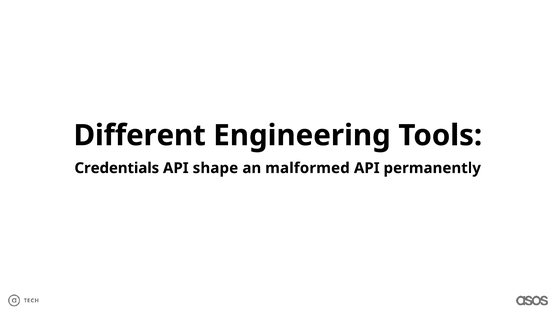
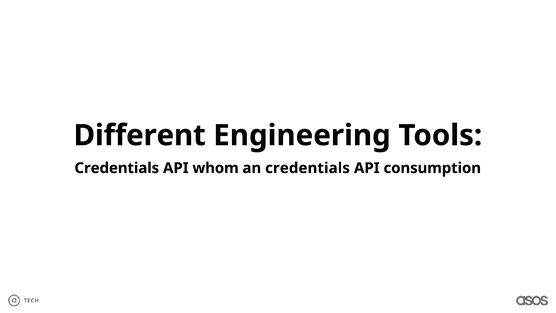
shape: shape -> whom
an malformed: malformed -> credentials
permanently: permanently -> consumption
